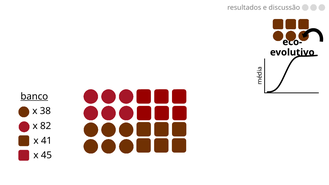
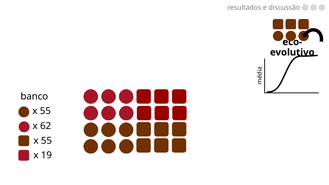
banco underline: present -> none
38 at (45, 111): 38 -> 55
82: 82 -> 62
41 at (46, 141): 41 -> 55
45: 45 -> 19
